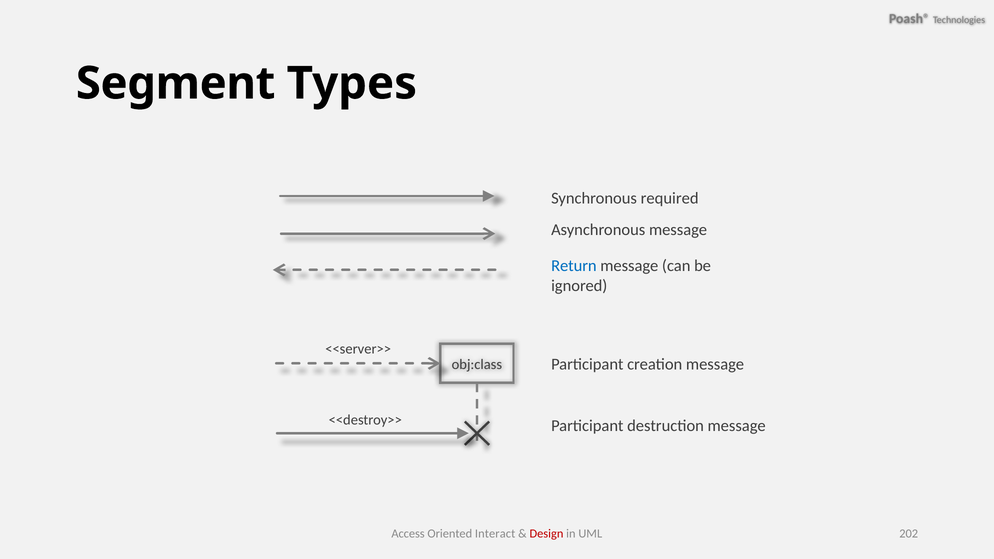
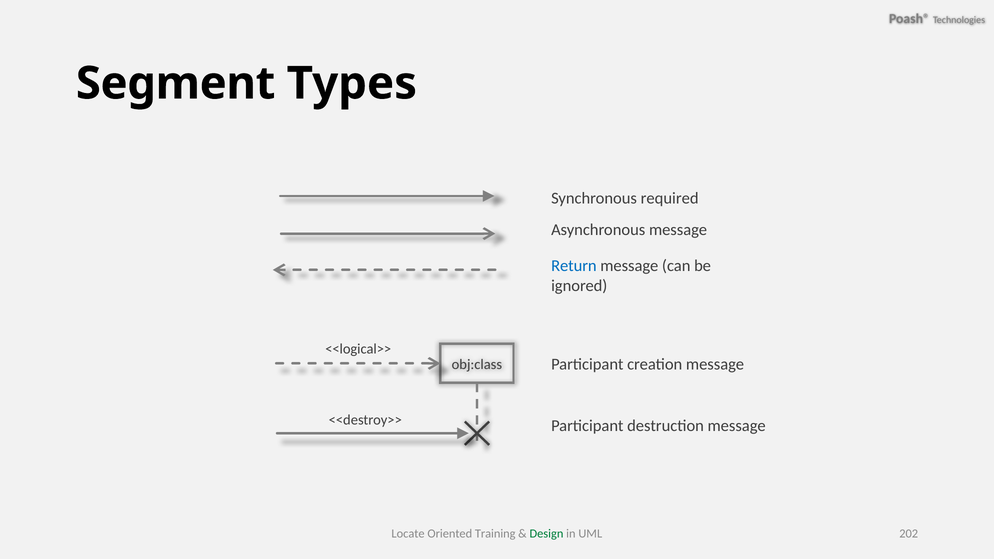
<<server>>: <<server>> -> <<logical>>
Access: Access -> Locate
Interact: Interact -> Training
Design colour: red -> green
